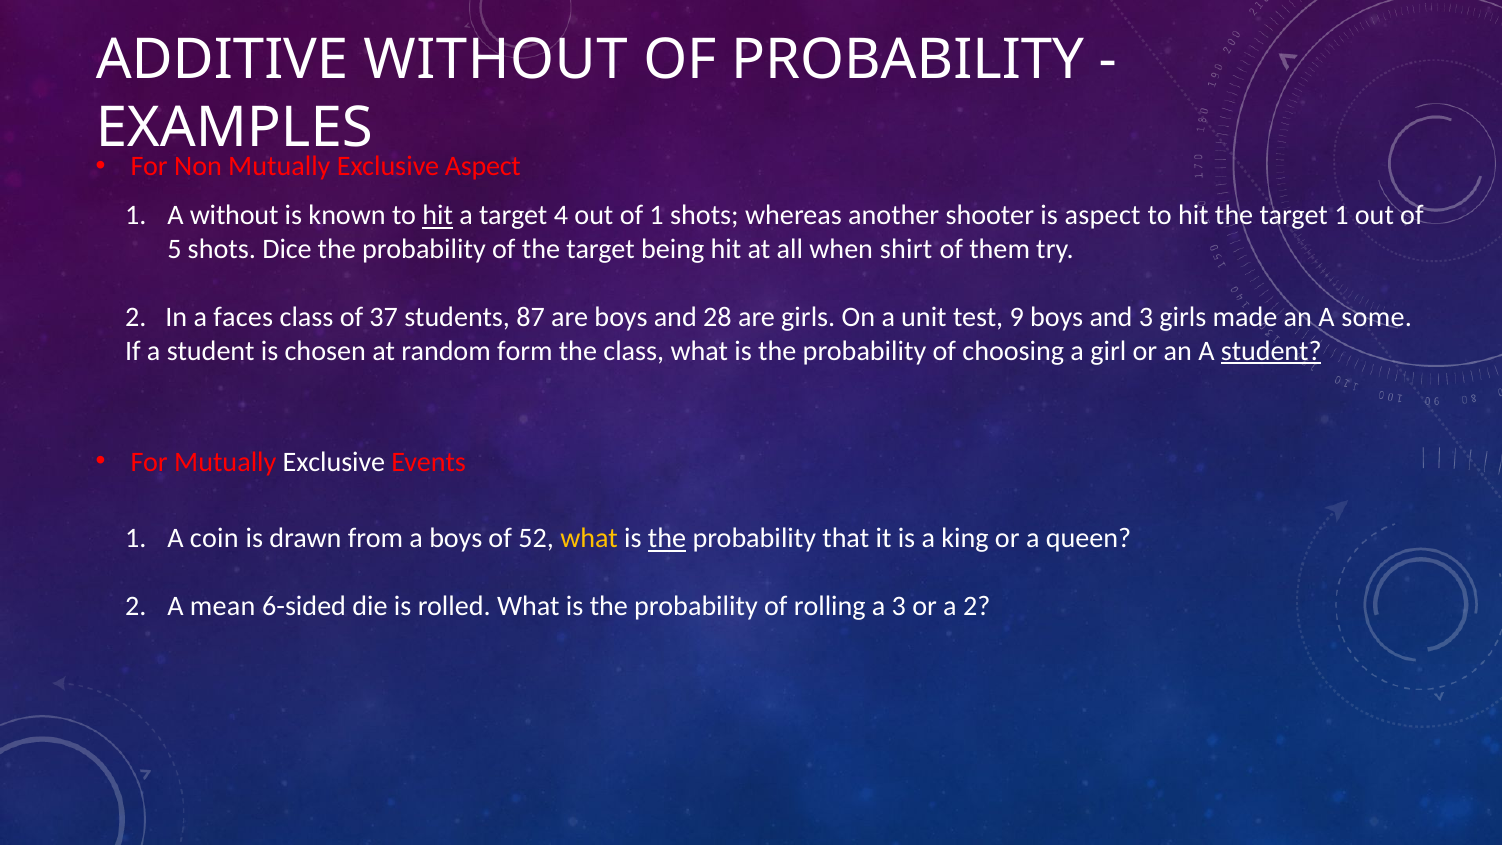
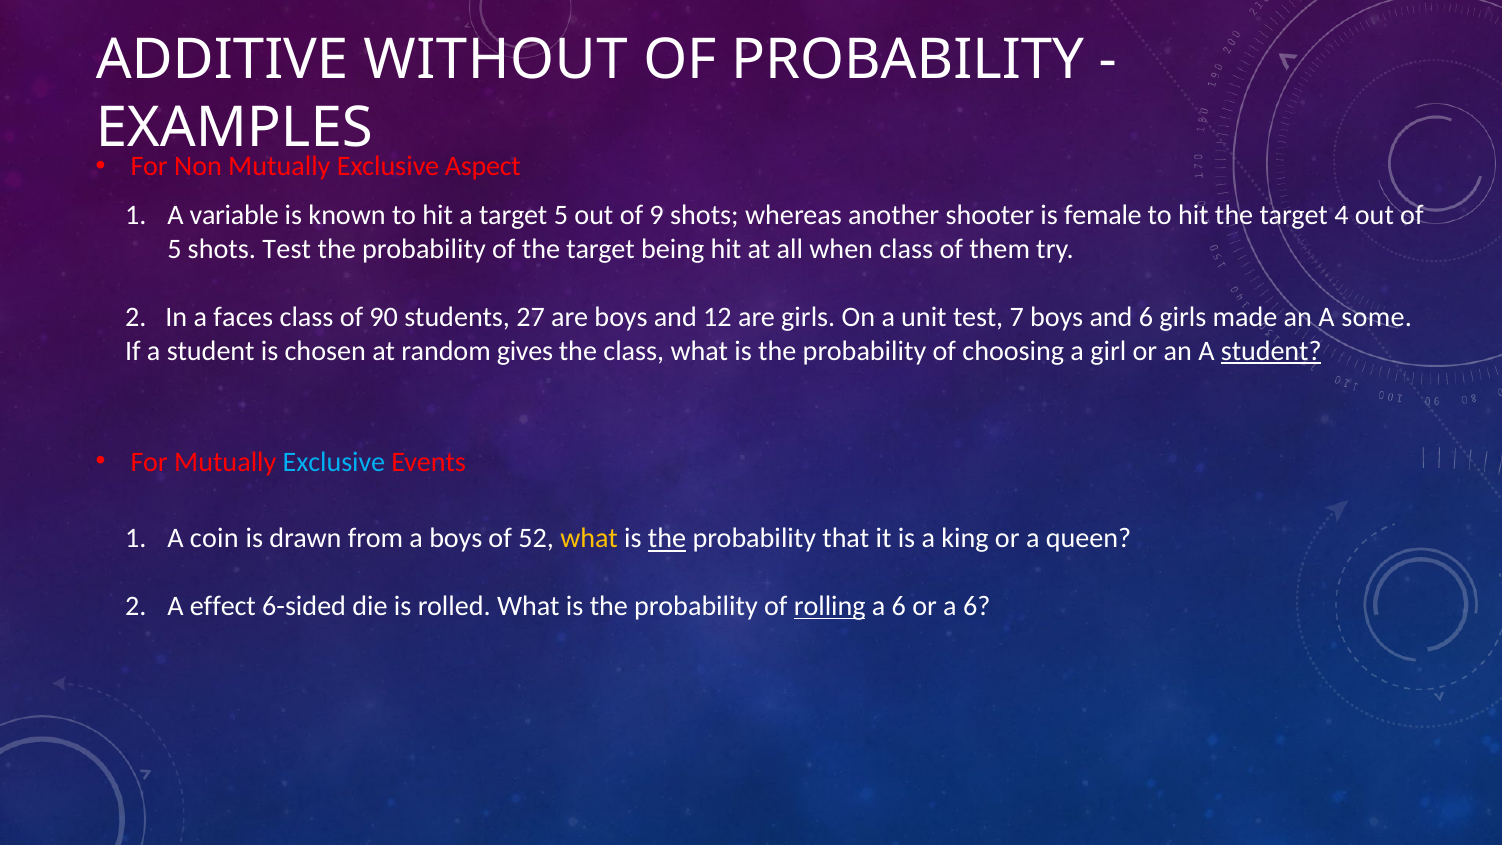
A without: without -> variable
hit at (438, 216) underline: present -> none
target 4: 4 -> 5
of 1: 1 -> 9
is aspect: aspect -> female
target 1: 1 -> 4
shots Dice: Dice -> Test
when shirt: shirt -> class
37: 37 -> 90
87: 87 -> 27
28: 28 -> 12
9: 9 -> 7
and 3: 3 -> 6
form: form -> gives
Exclusive at (334, 462) colour: white -> light blue
mean: mean -> effect
rolling underline: none -> present
3 at (899, 606): 3 -> 6
or a 2: 2 -> 6
